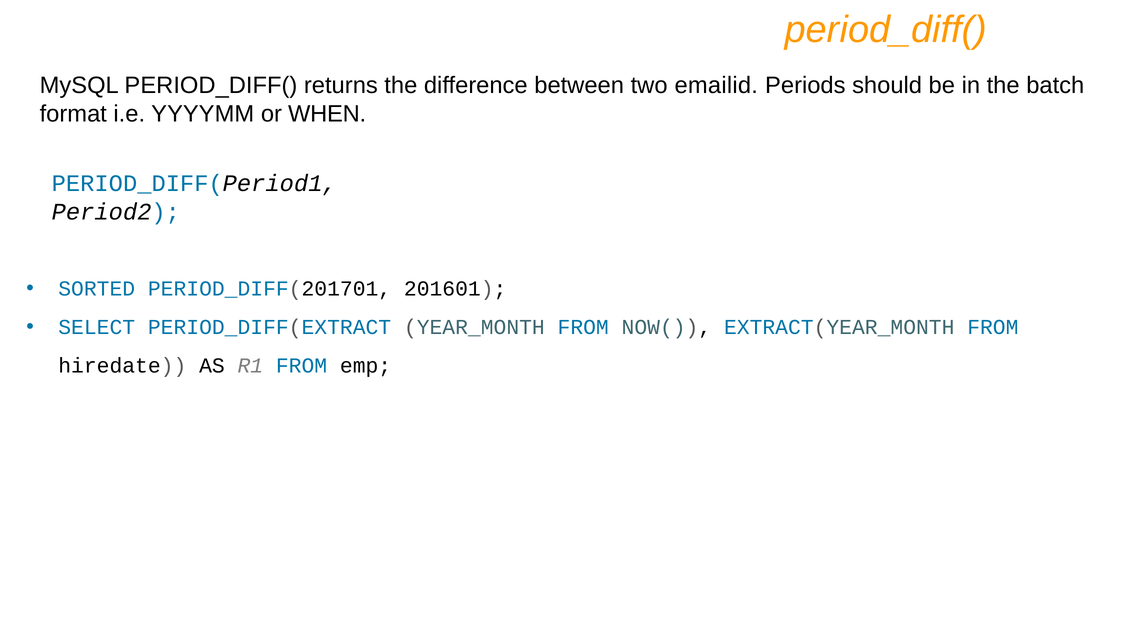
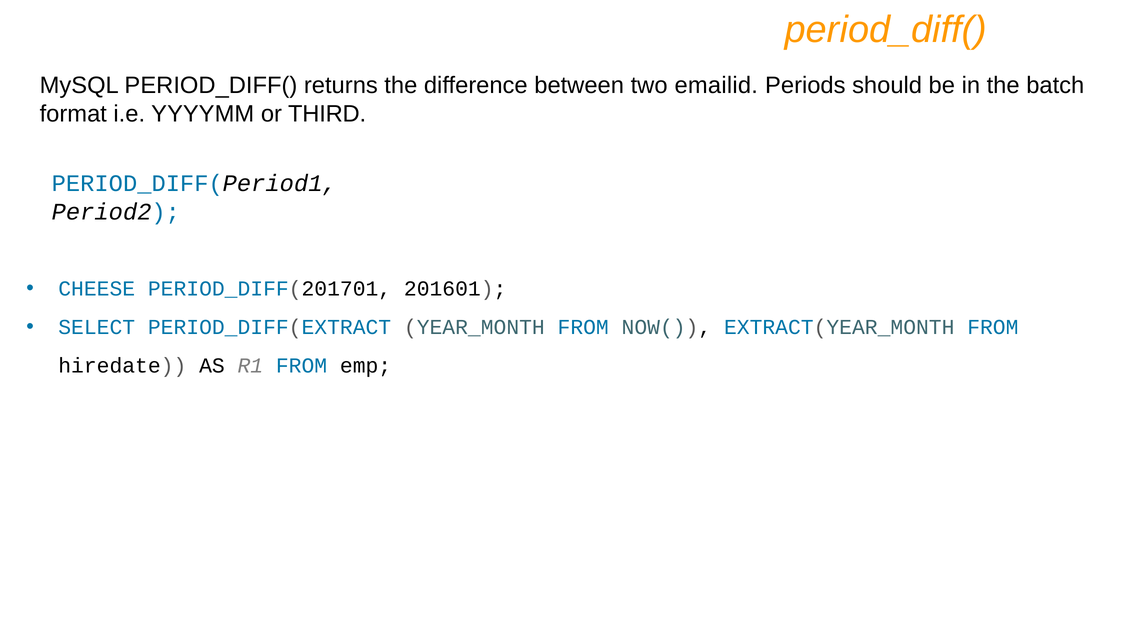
WHEN: WHEN -> THIRD
SORTED: SORTED -> CHEESE
